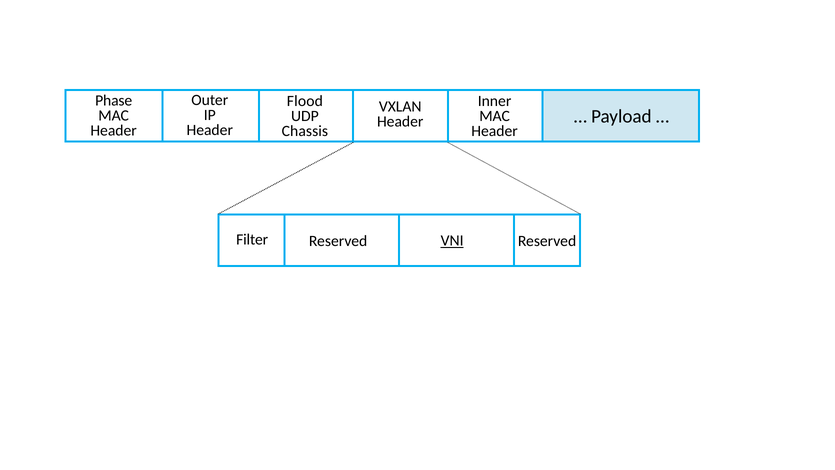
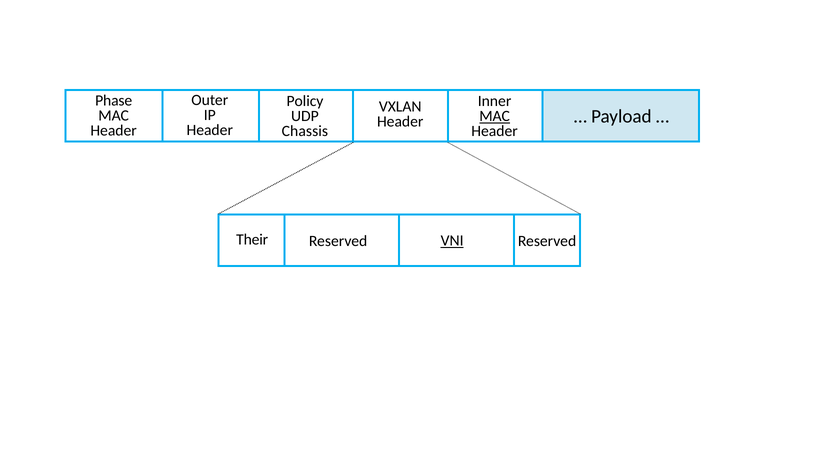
Flood: Flood -> Policy
MAC at (495, 116) underline: none -> present
Filter: Filter -> Their
